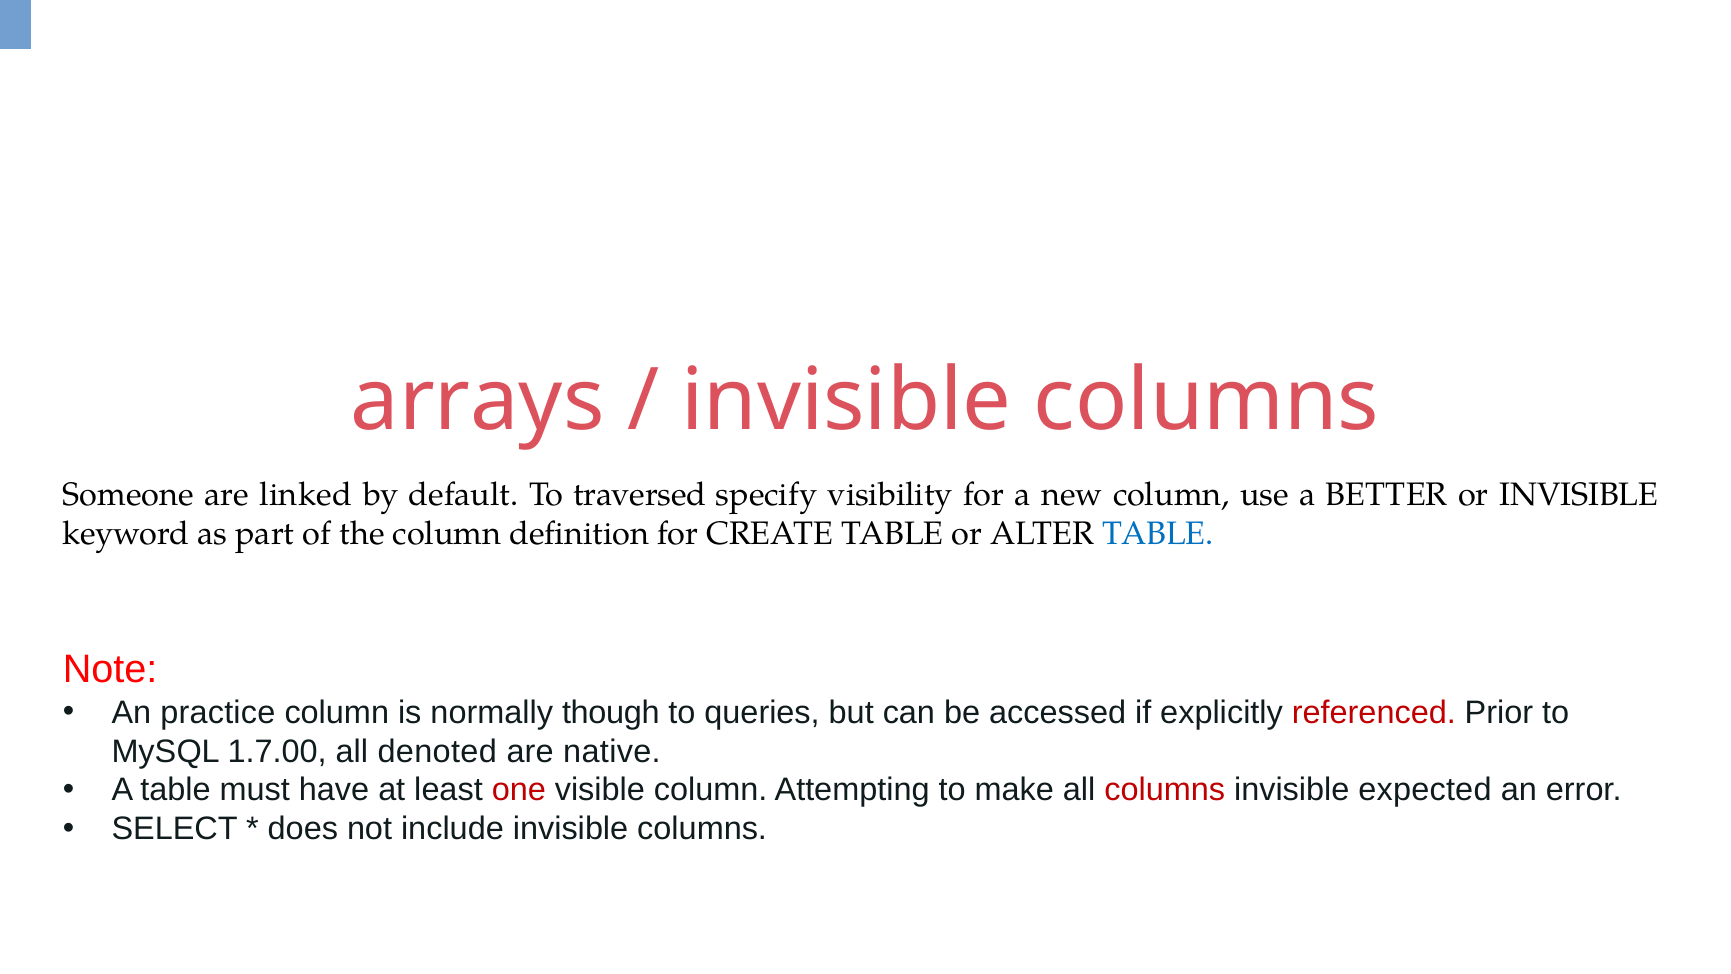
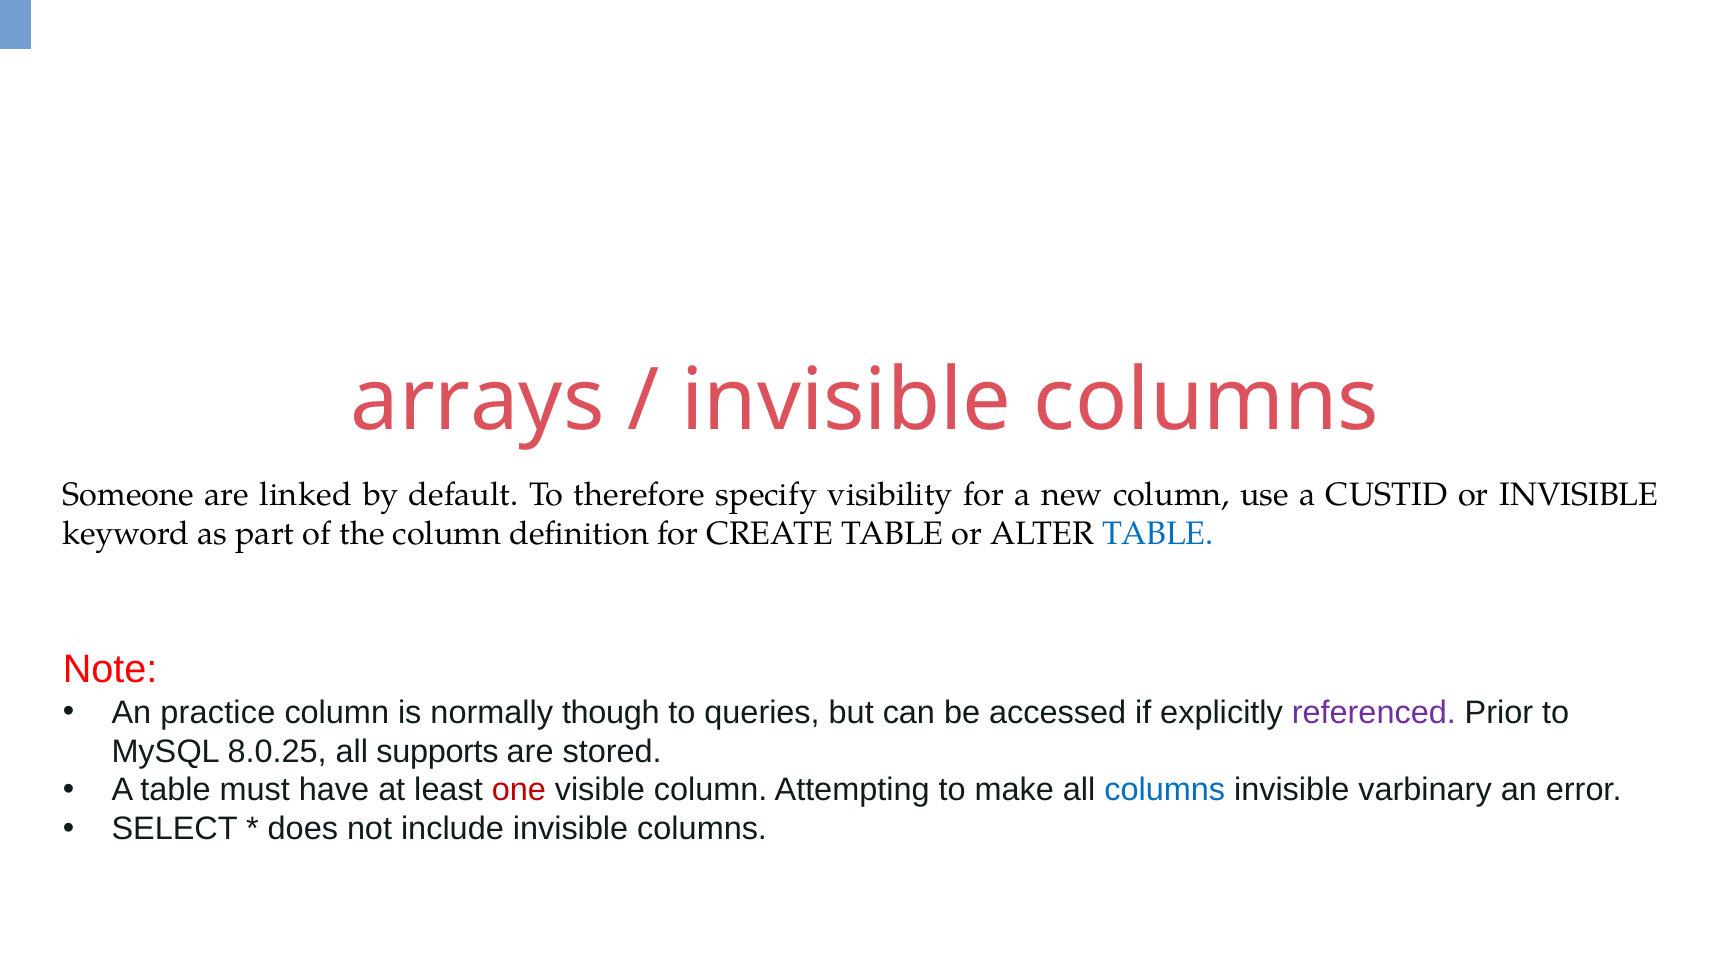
traversed: traversed -> therefore
BETTER: BETTER -> CUSTID
referenced colour: red -> purple
1.7.00: 1.7.00 -> 8.0.25
denoted: denoted -> supports
native: native -> stored
columns at (1165, 790) colour: red -> blue
expected: expected -> varbinary
